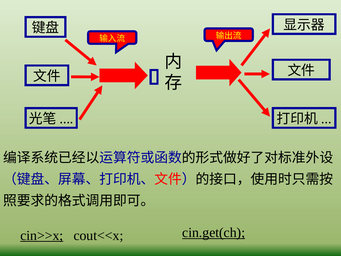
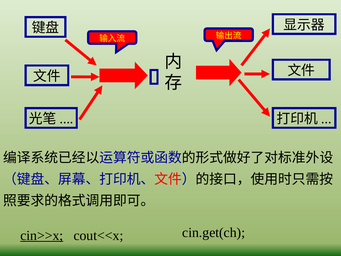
cin.get(ch underline: present -> none
